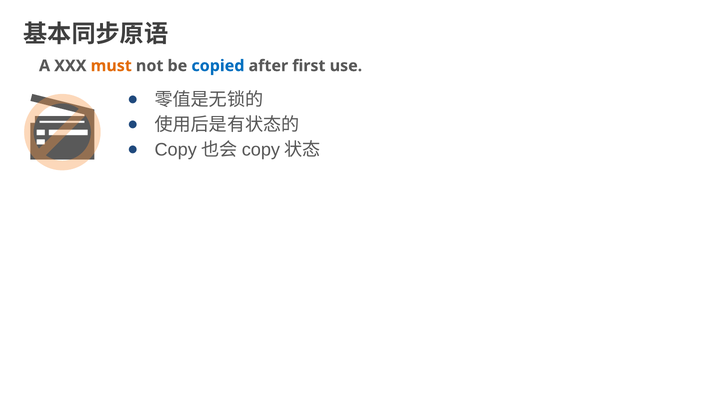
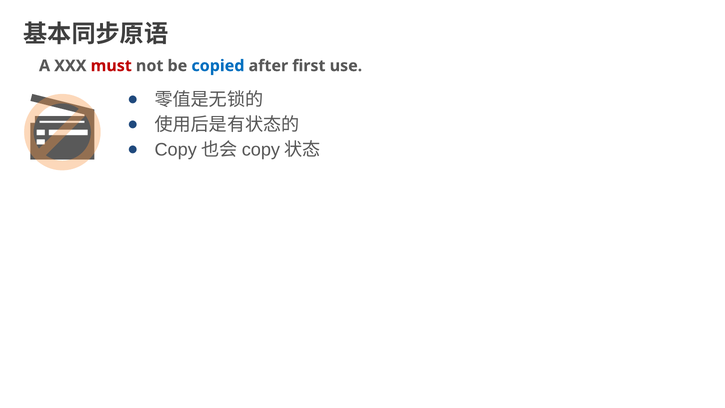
must colour: orange -> red
